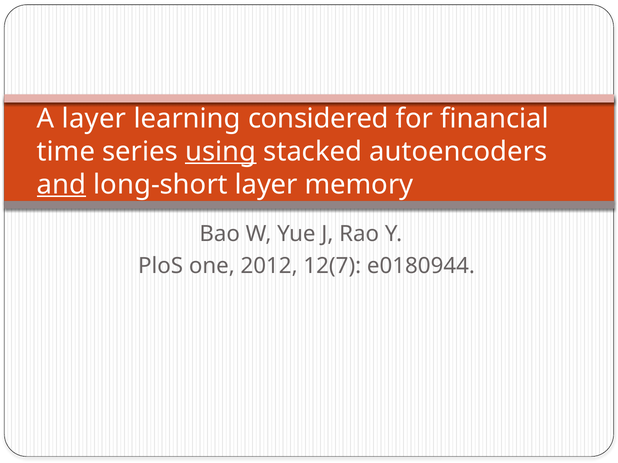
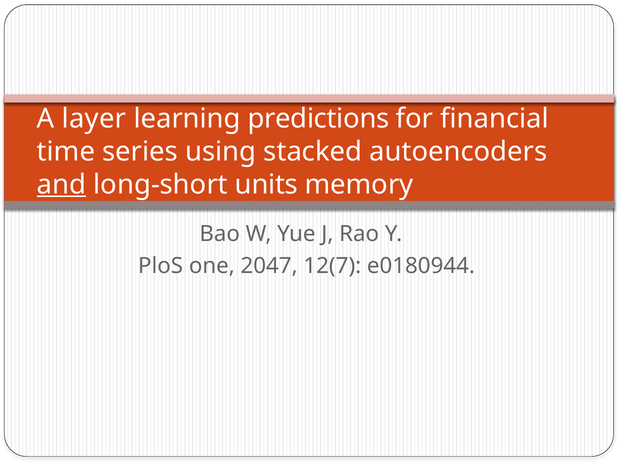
considered: considered -> predictions
using underline: present -> none
long-short layer: layer -> units
2012: 2012 -> 2047
